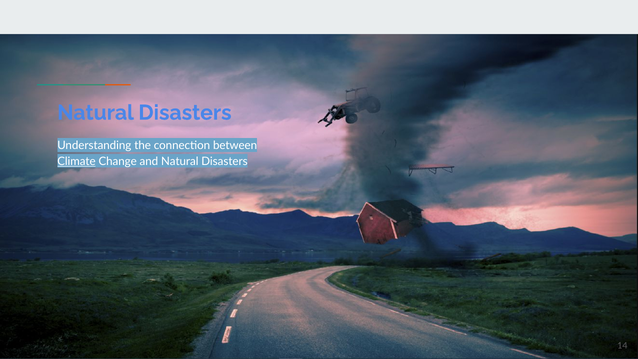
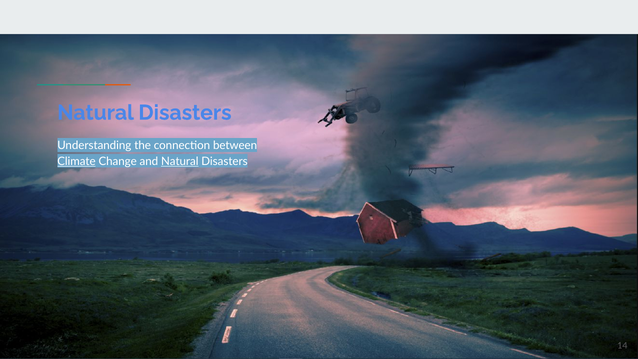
Natural at (180, 161) underline: none -> present
